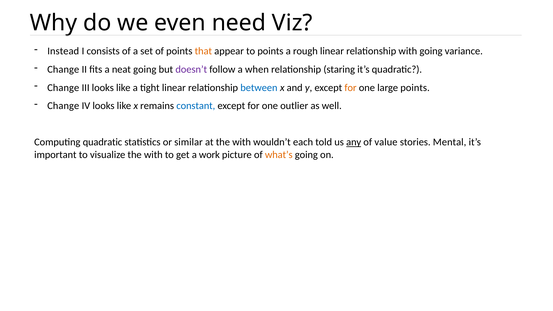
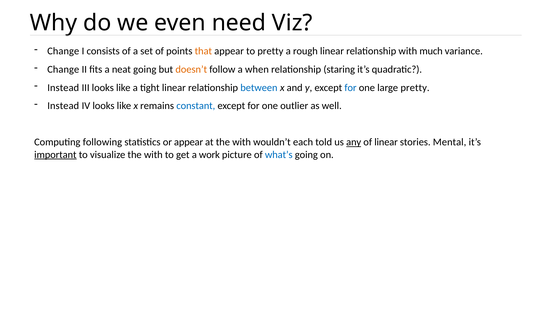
Instead at (63, 51): Instead -> Change
to points: points -> pretty
with going: going -> much
doesn’t colour: purple -> orange
Change at (63, 88): Change -> Instead
for at (351, 88) colour: orange -> blue
large points: points -> pretty
Change at (63, 106): Change -> Instead
Computing quadratic: quadratic -> following
or similar: similar -> appear
of value: value -> linear
important underline: none -> present
what’s colour: orange -> blue
